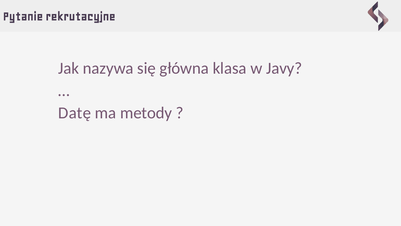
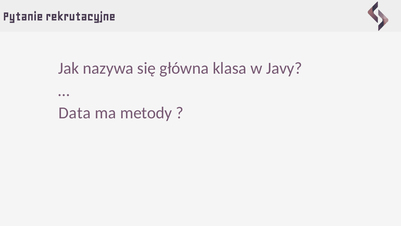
Datę: Datę -> Data
